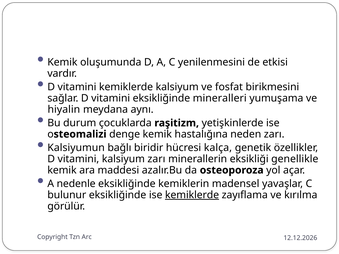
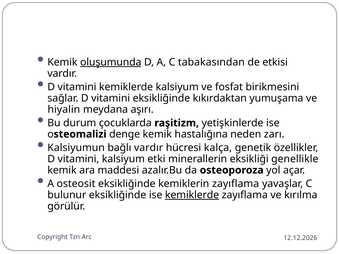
oluşumunda underline: none -> present
yenilenmesini: yenilenmesini -> tabakasından
mineralleri: mineralleri -> kıkırdaktan
aynı: aynı -> aşırı
bağlı biridir: biridir -> vardır
kalsiyum zarı: zarı -> etki
nedenle: nedenle -> osteosit
kemiklerin madensel: madensel -> zayıflama
